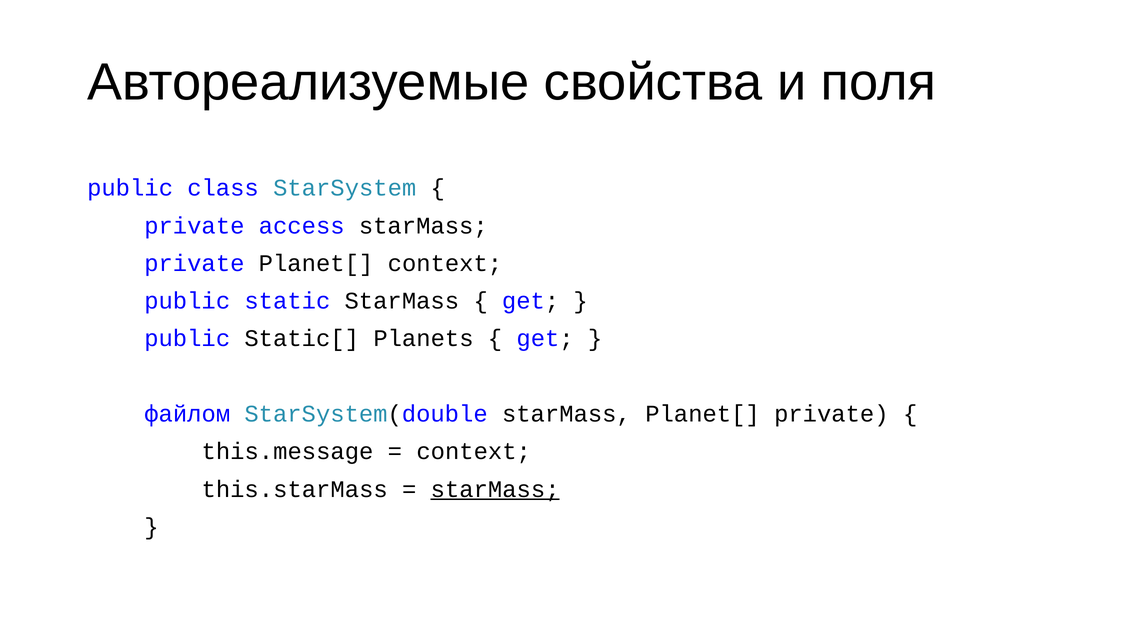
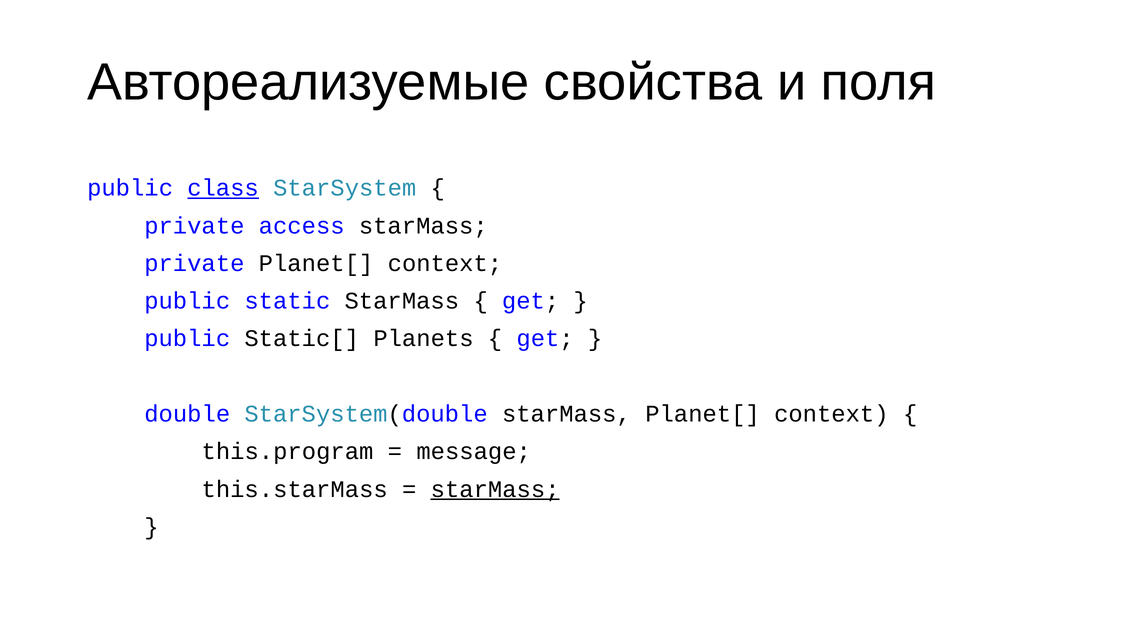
class underline: none -> present
файлом: файлом -> double
starMass Planet[ private: private -> context
this.message: this.message -> this.program
context at (474, 451): context -> message
